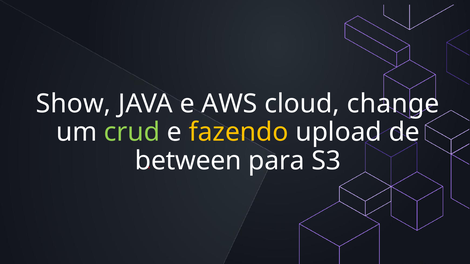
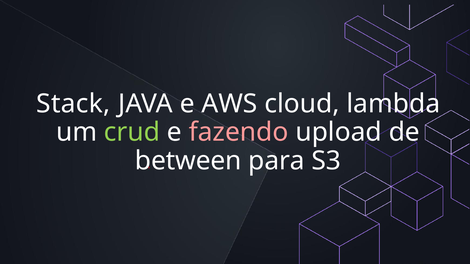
Show: Show -> Stack
change: change -> lambda
fazendo colour: yellow -> pink
